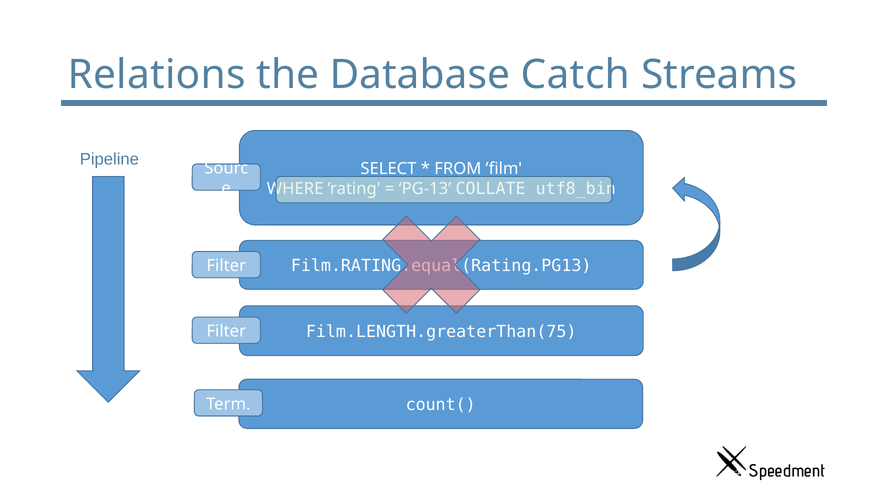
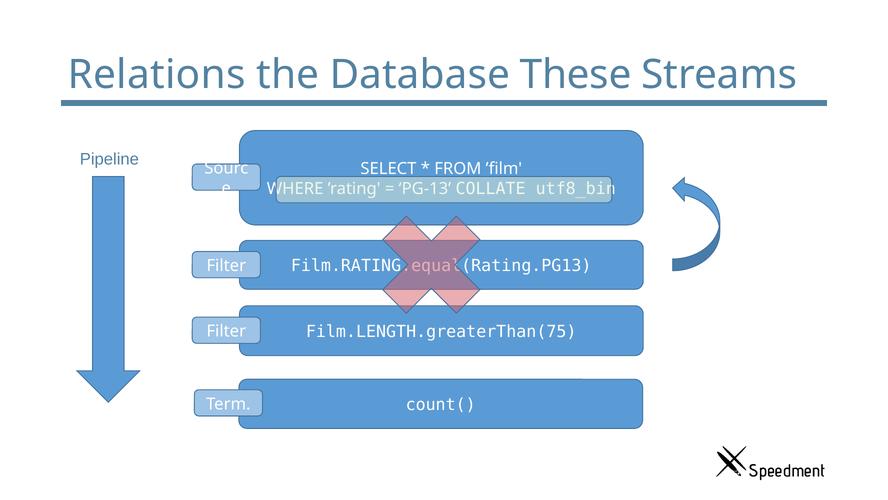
Catch: Catch -> These
